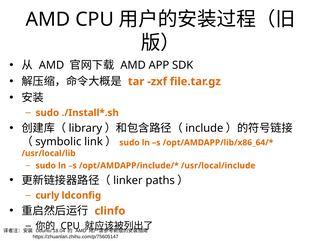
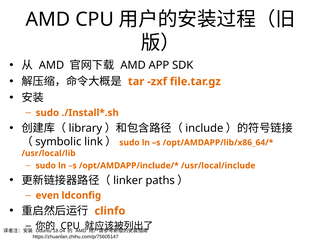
curly: curly -> even
